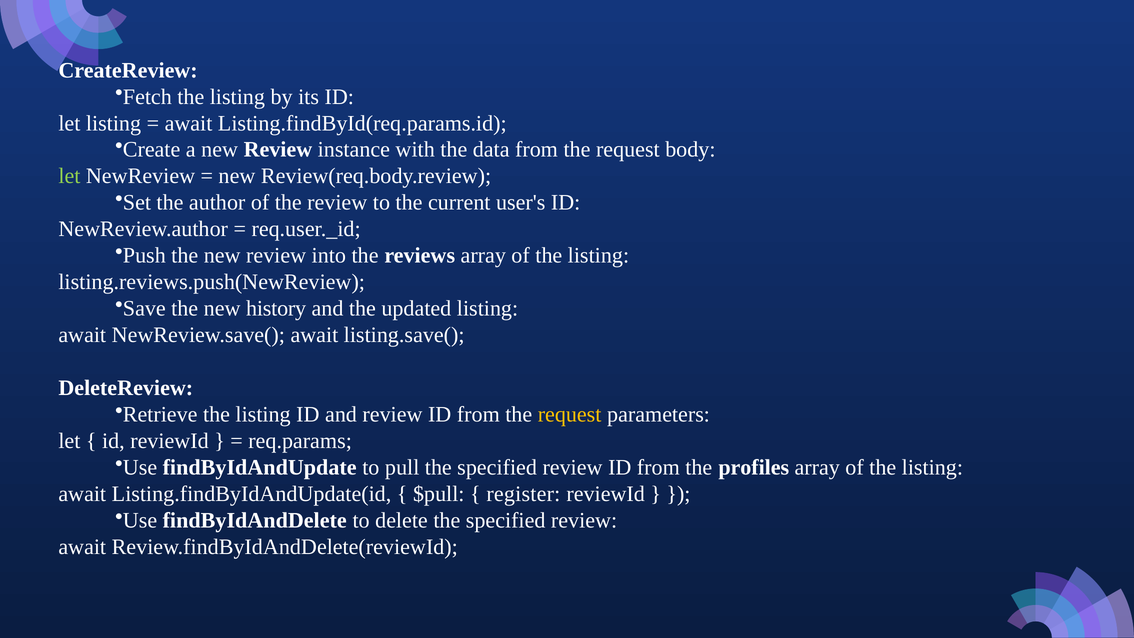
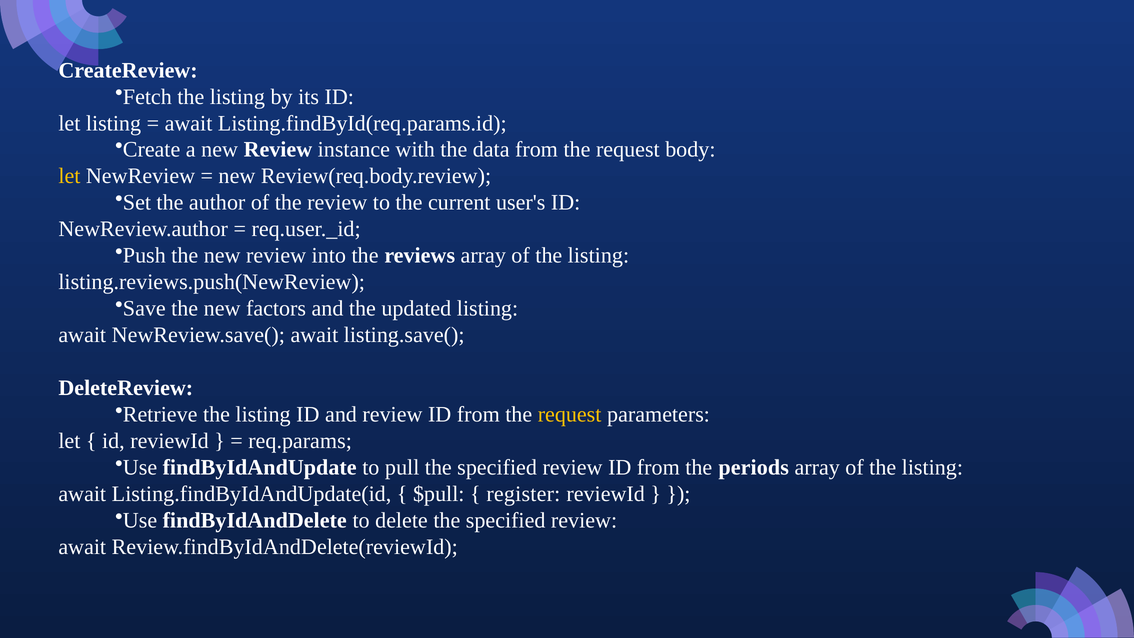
let at (69, 176) colour: light green -> yellow
history: history -> factors
profiles: profiles -> periods
